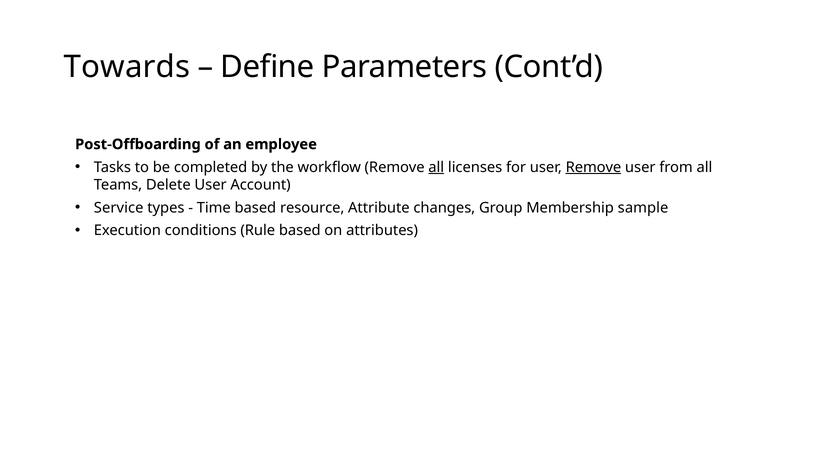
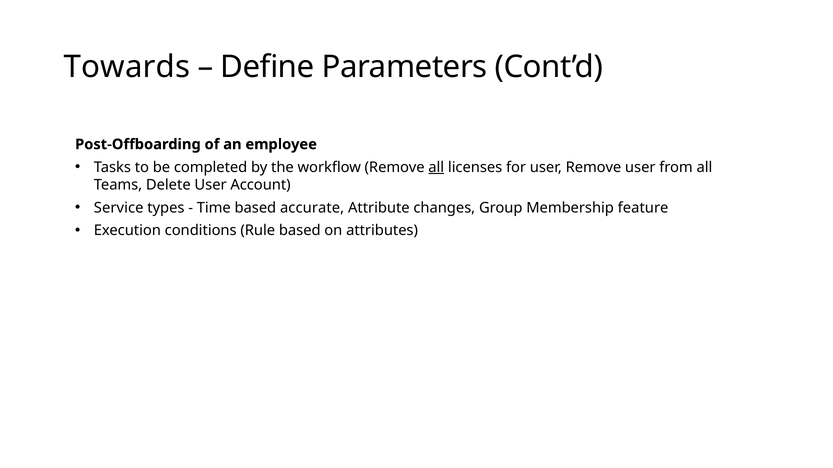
Remove at (594, 167) underline: present -> none
resource: resource -> accurate
sample: sample -> feature
